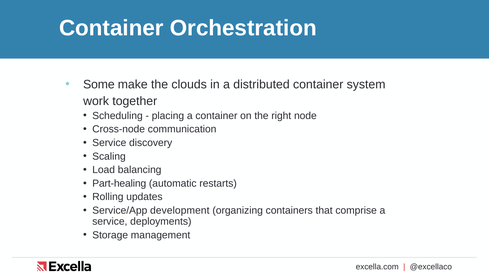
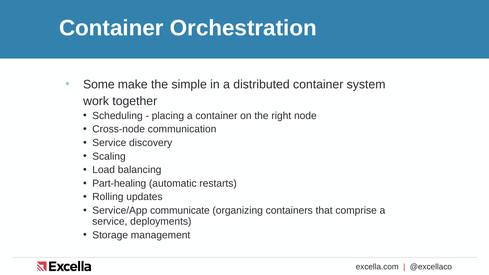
clouds: clouds -> simple
development: development -> communicate
